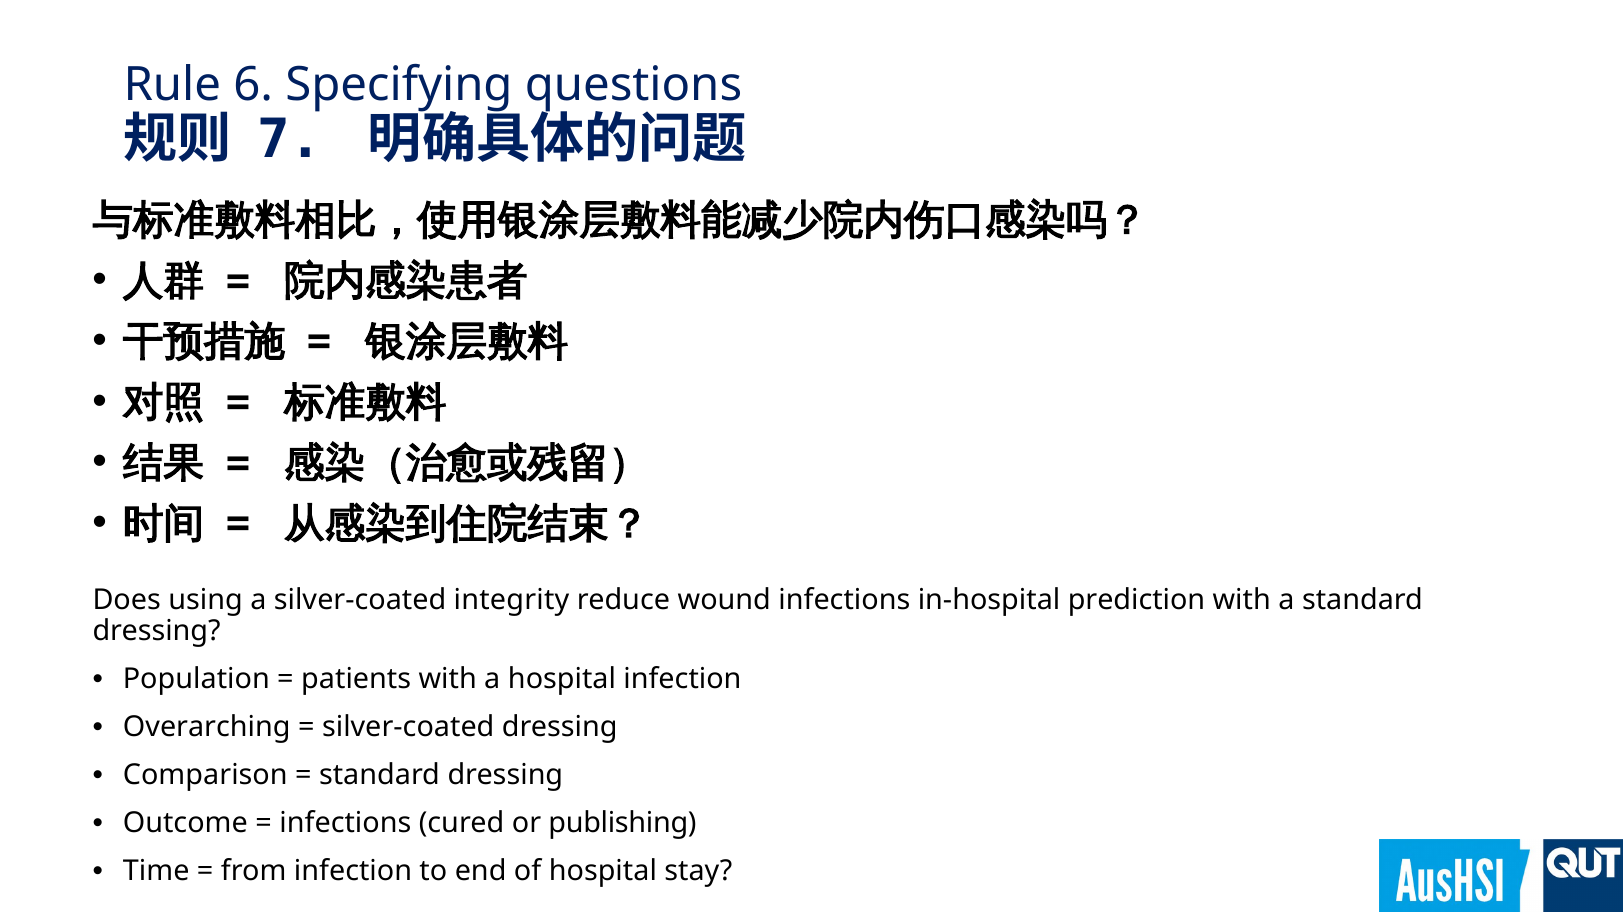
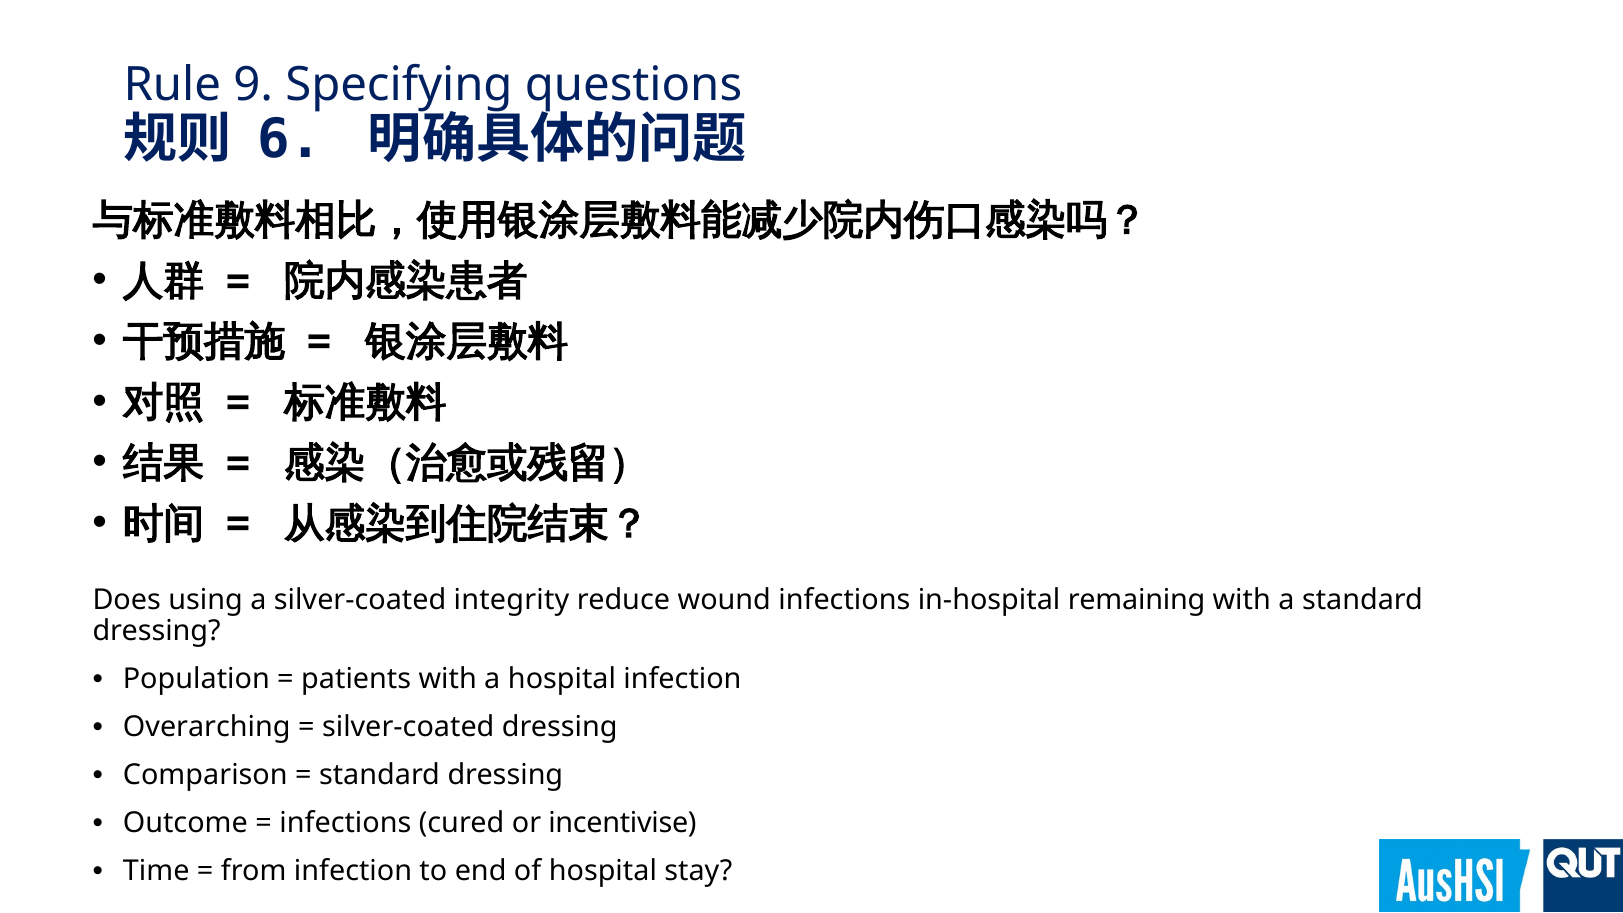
6: 6 -> 9
7: 7 -> 6
prediction: prediction -> remaining
publishing: publishing -> incentivise
